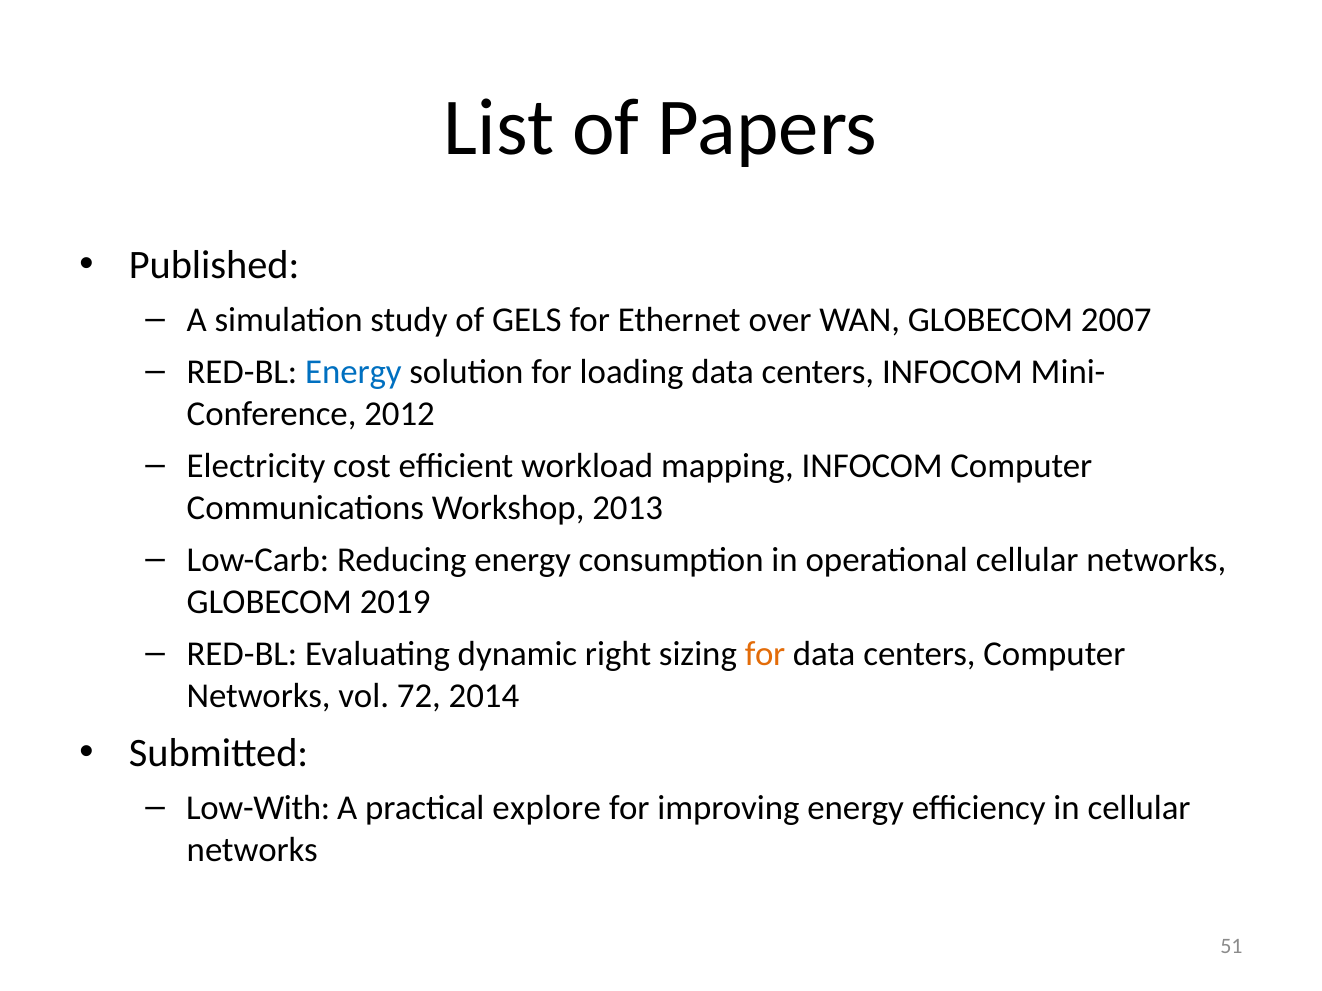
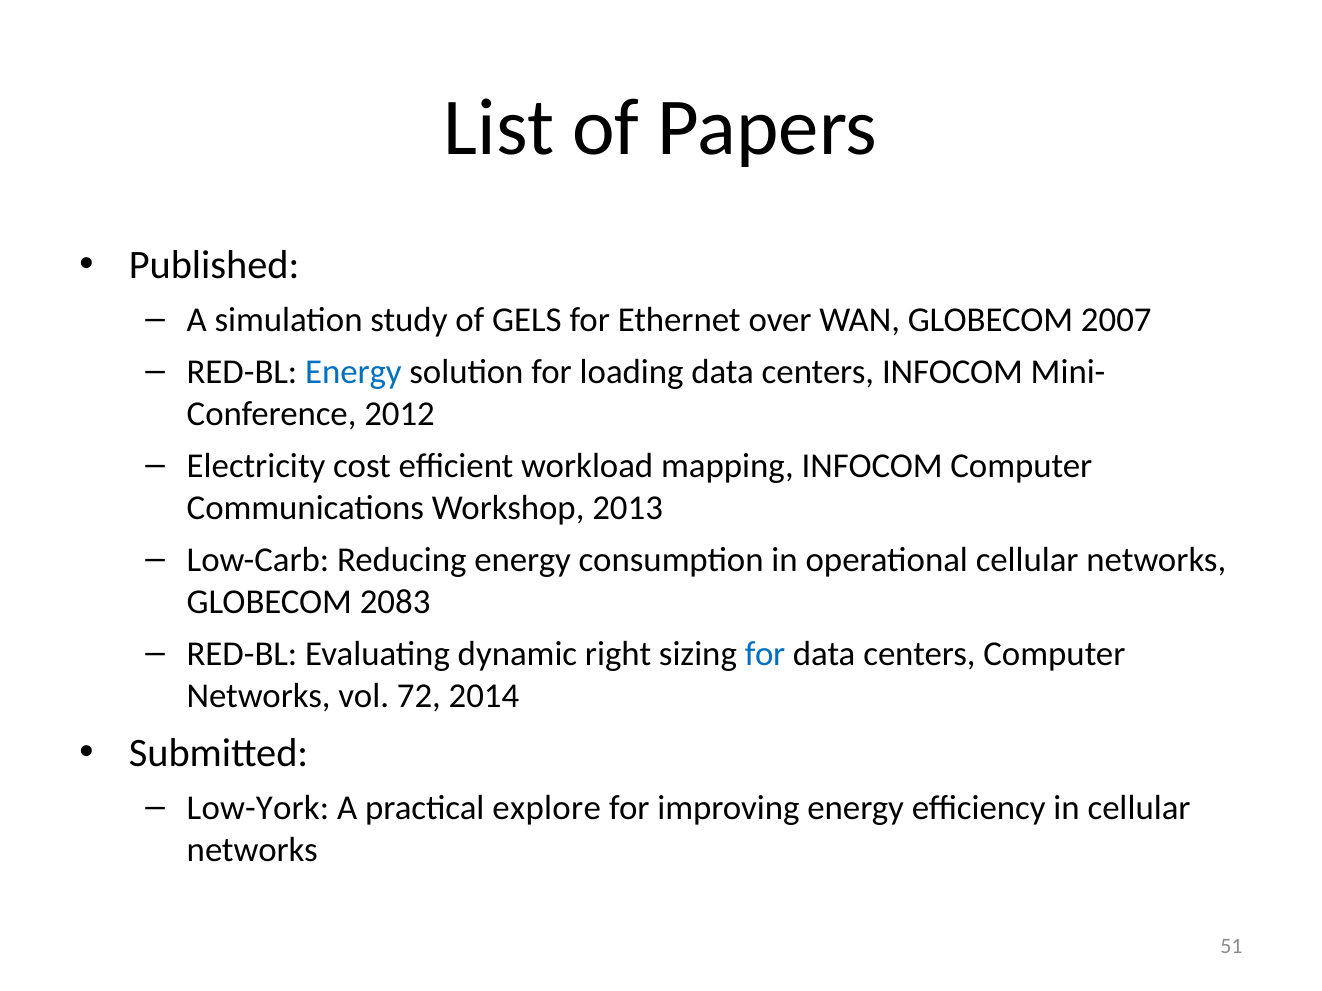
2019: 2019 -> 2083
for at (765, 654) colour: orange -> blue
Low-With: Low-With -> Low-York
